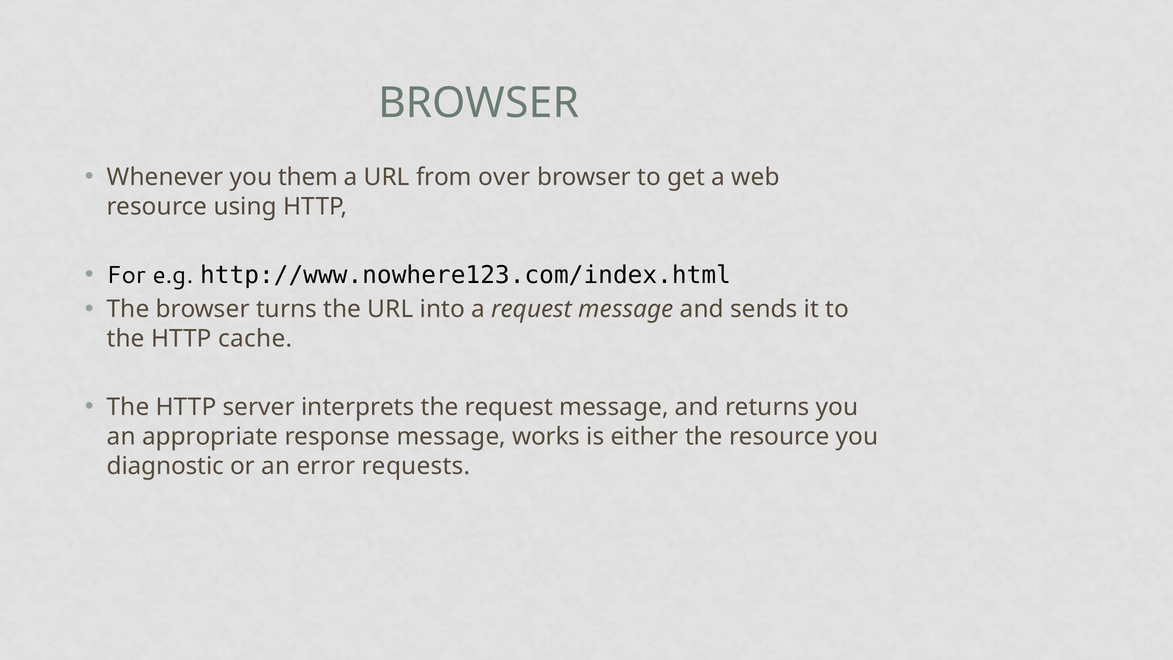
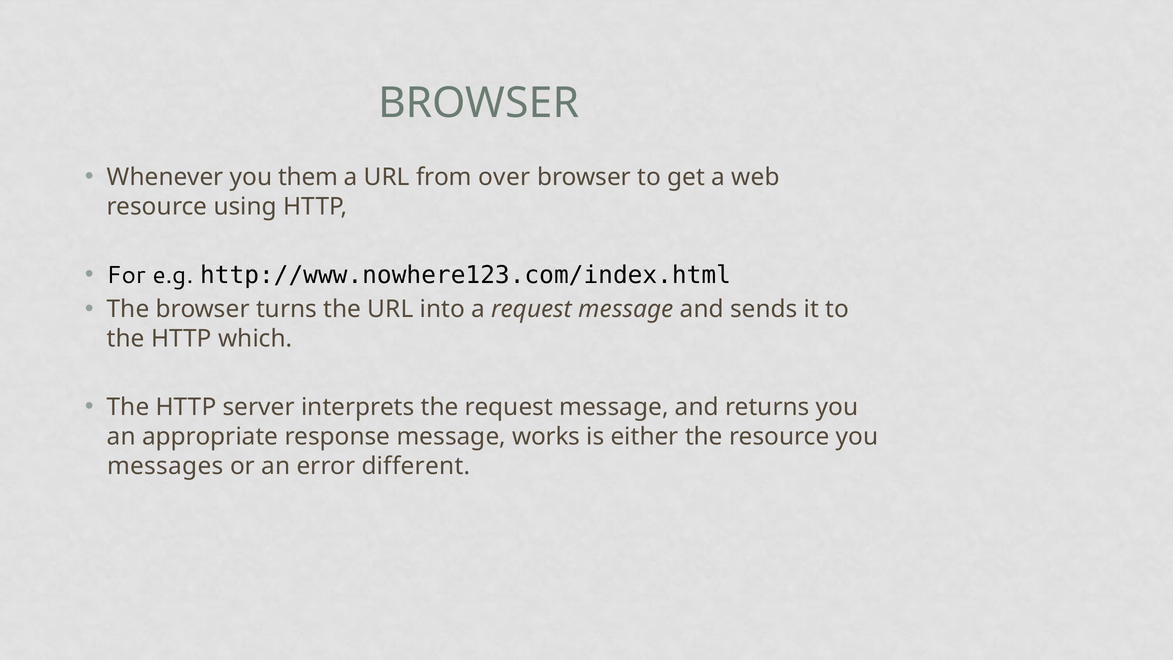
cache: cache -> which
diagnostic: diagnostic -> messages
requests: requests -> different
